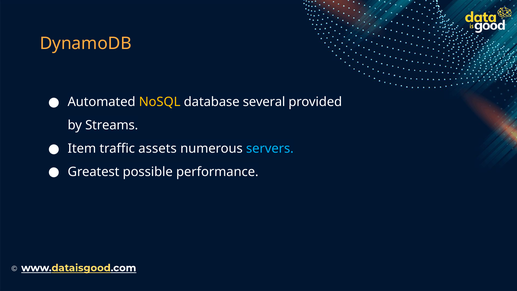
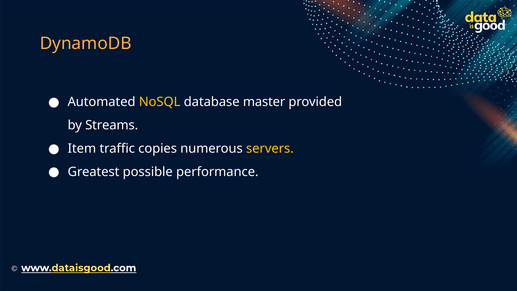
several: several -> master
assets: assets -> copies
servers colour: light blue -> yellow
